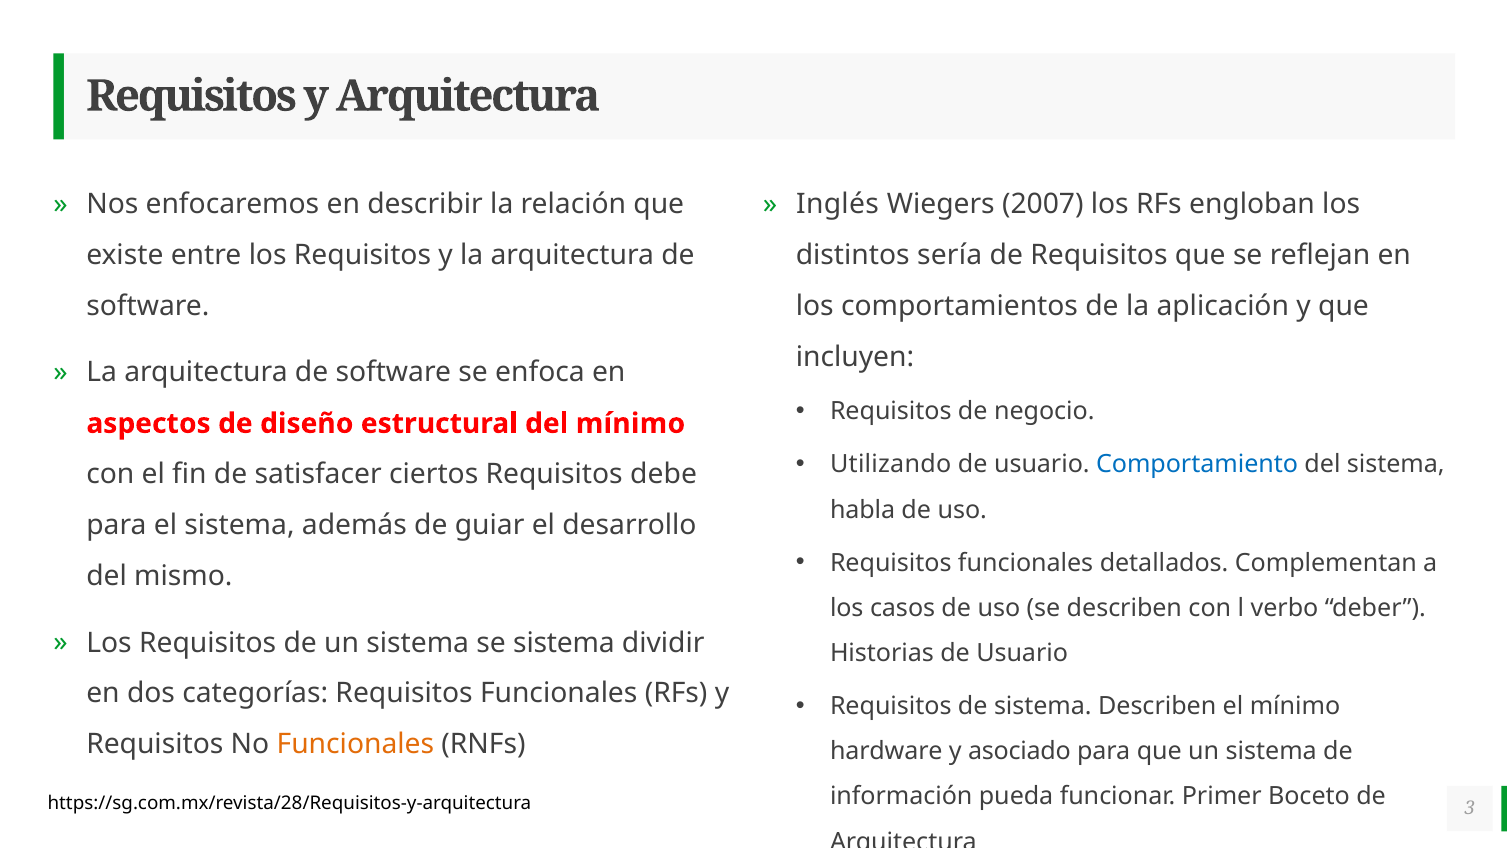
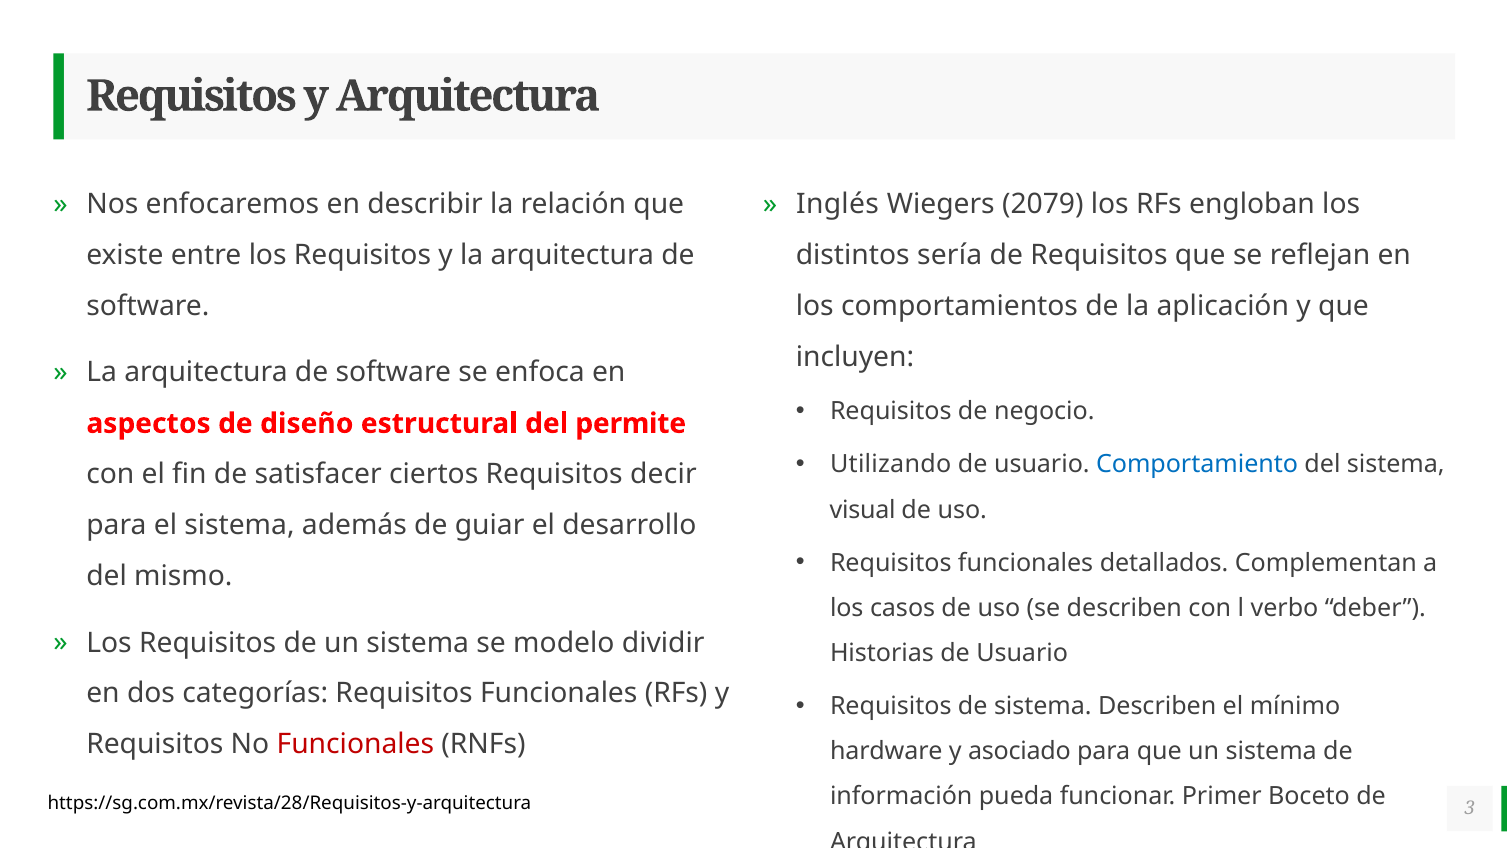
2007: 2007 -> 2079
del mínimo: mínimo -> permite
debe: debe -> decir
habla: habla -> visual
se sistema: sistema -> modelo
Funcionales at (355, 744) colour: orange -> red
